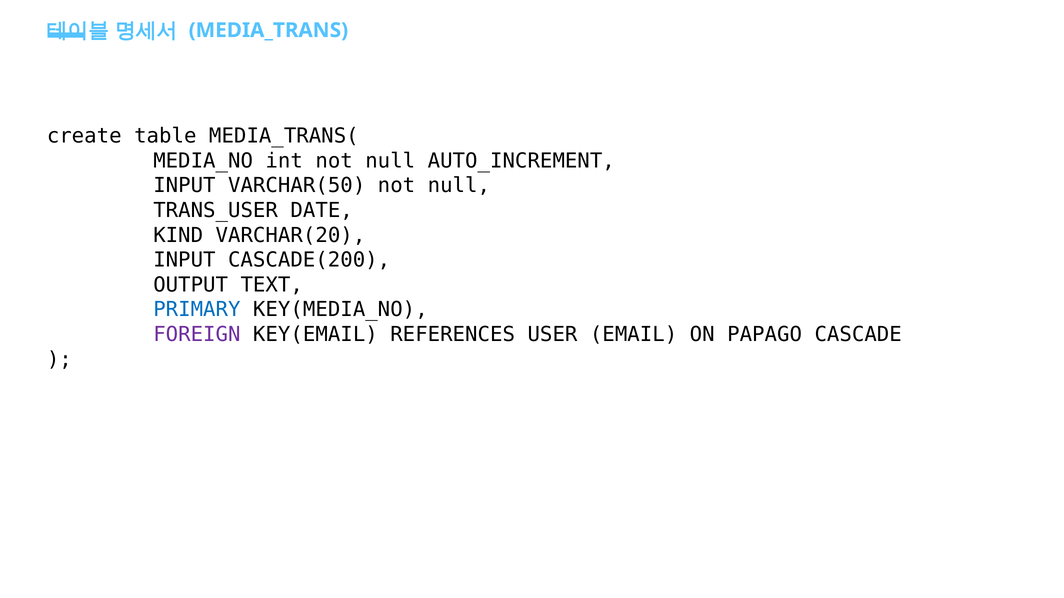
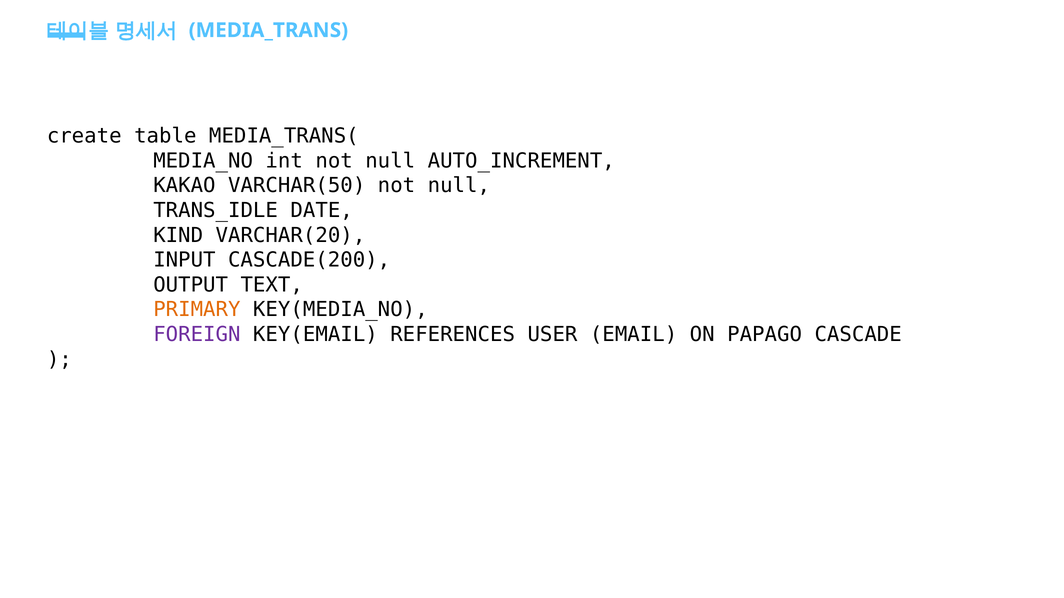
INPUT at (184, 186): INPUT -> KAKAO
TRANS_USER: TRANS_USER -> TRANS_IDLE
PRIMARY colour: blue -> orange
